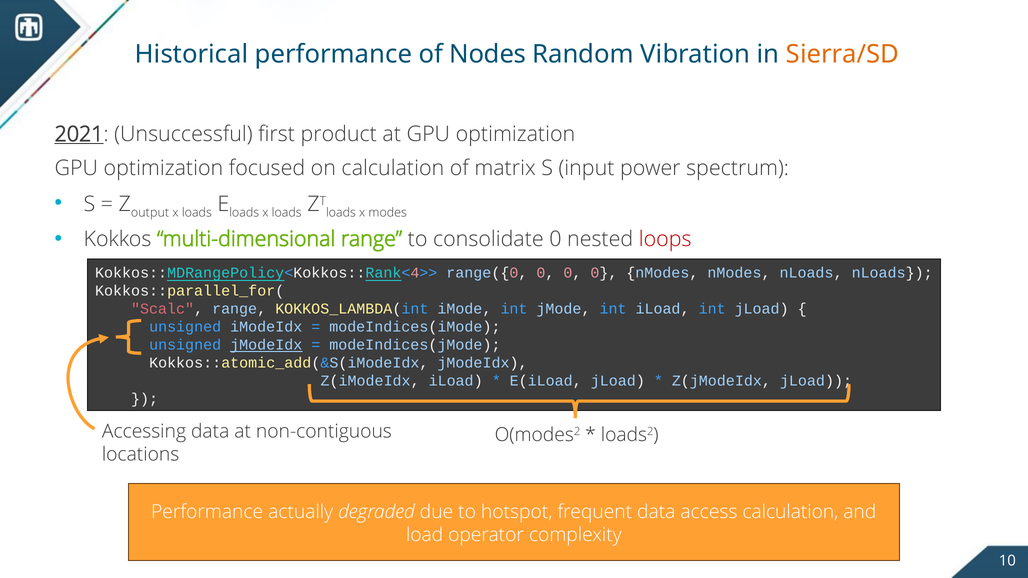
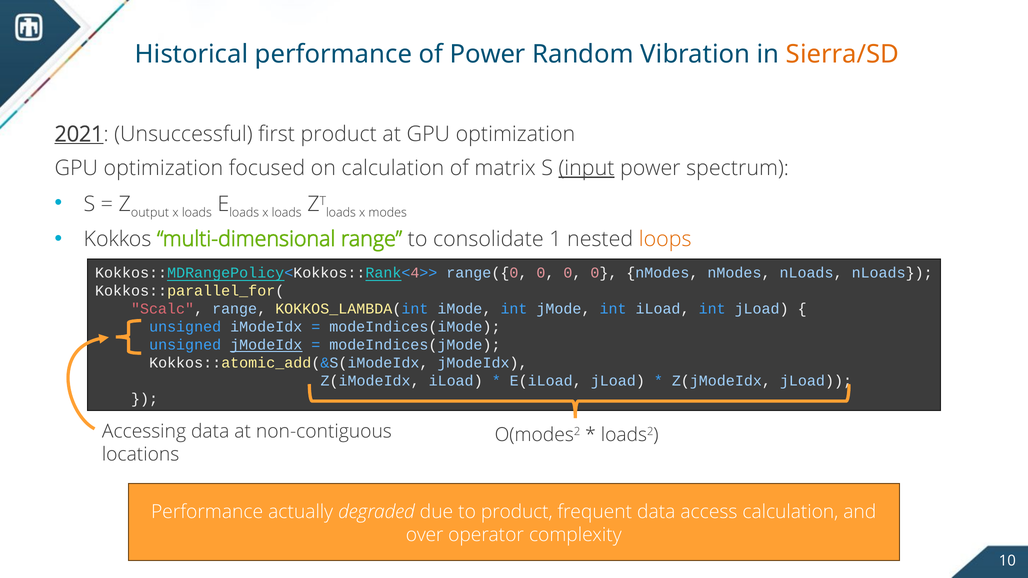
of Nodes: Nodes -> Power
input underline: none -> present
consolidate 0: 0 -> 1
loops colour: red -> orange
to hotspot: hotspot -> product
load: load -> over
